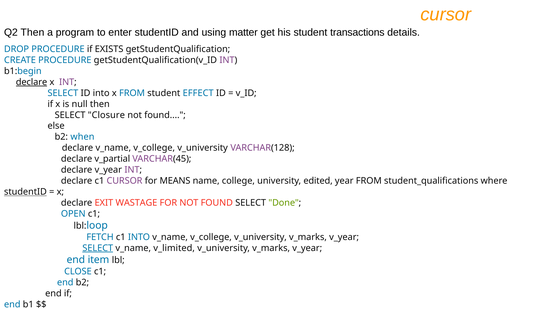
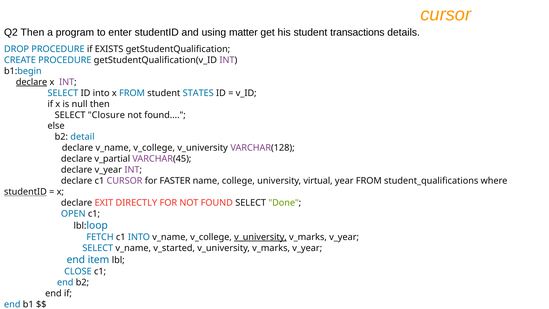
EFFECT: EFFECT -> STATES
when: when -> detail
MEANS: MEANS -> FASTER
edited: edited -> virtual
WASTAGE: WASTAGE -> DIRECTLY
v_university at (260, 237) underline: none -> present
SELECT at (98, 248) underline: present -> none
v_limited: v_limited -> v_started
